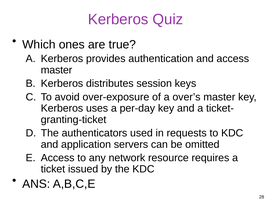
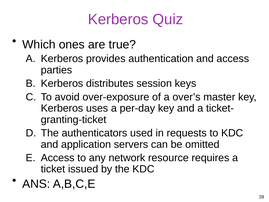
master at (57, 70): master -> parties
